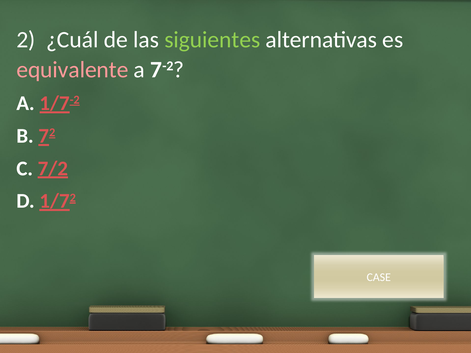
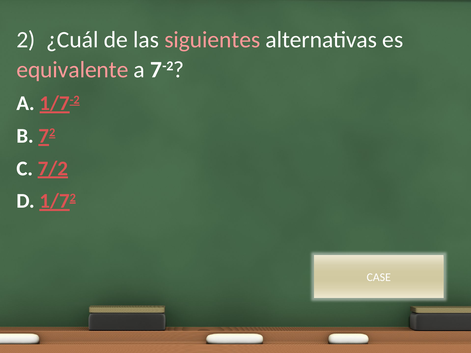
siguientes colour: light green -> pink
